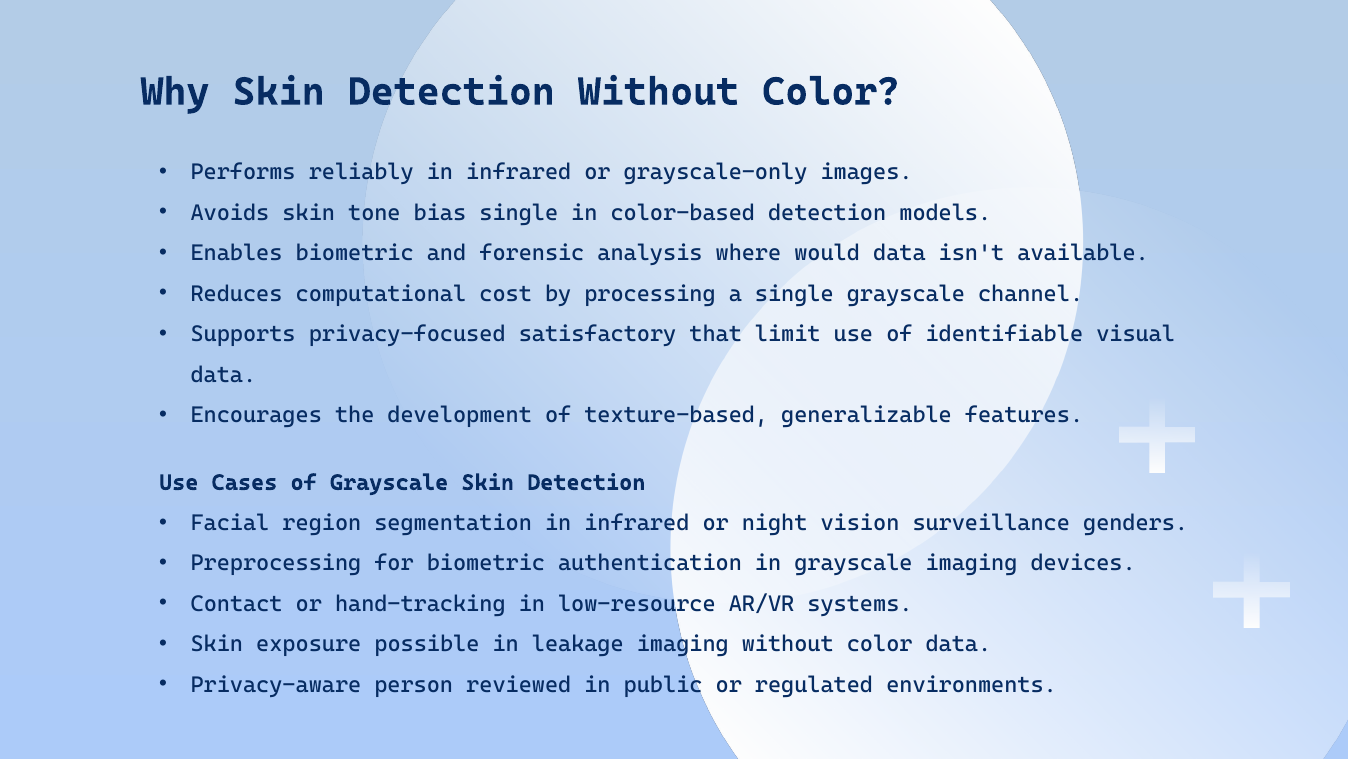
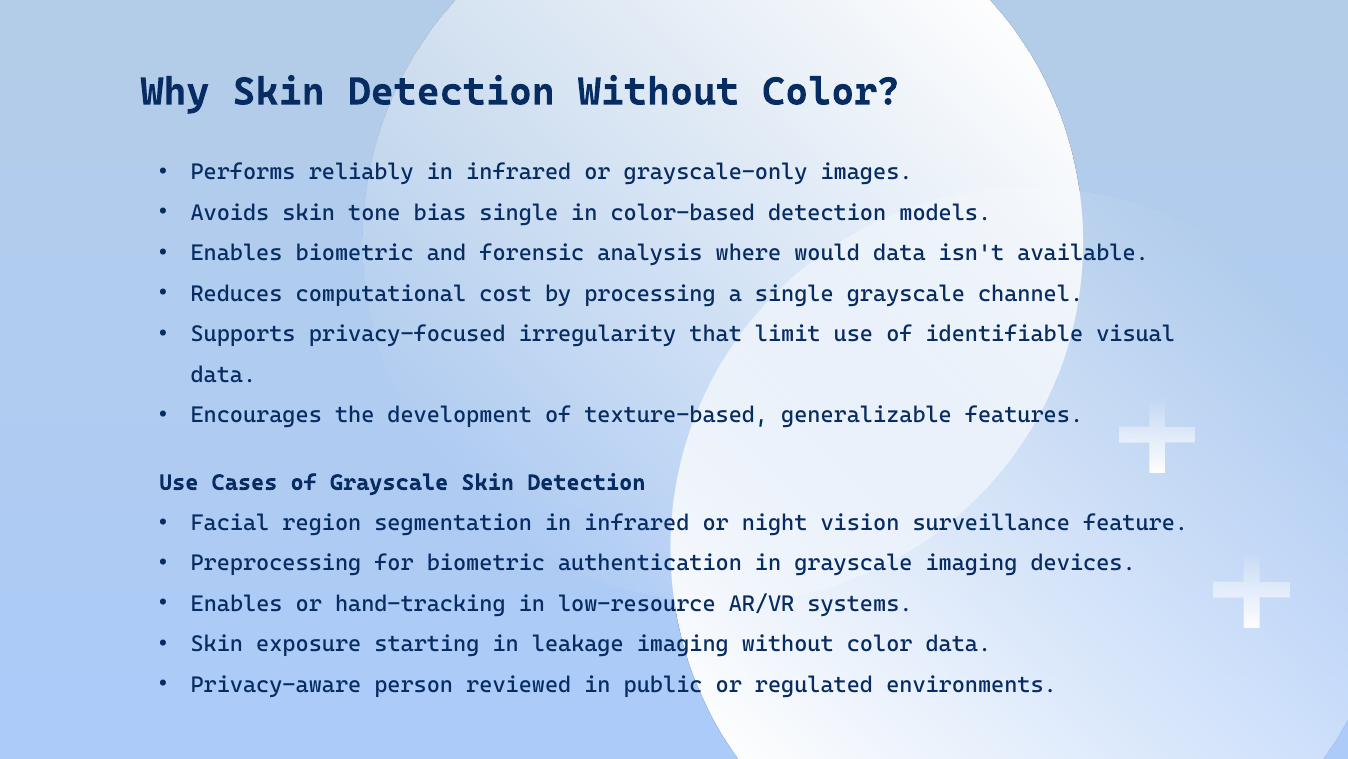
satisfactory: satisfactory -> irregularity
genders: genders -> feature
Contact at (237, 603): Contact -> Enables
possible: possible -> starting
